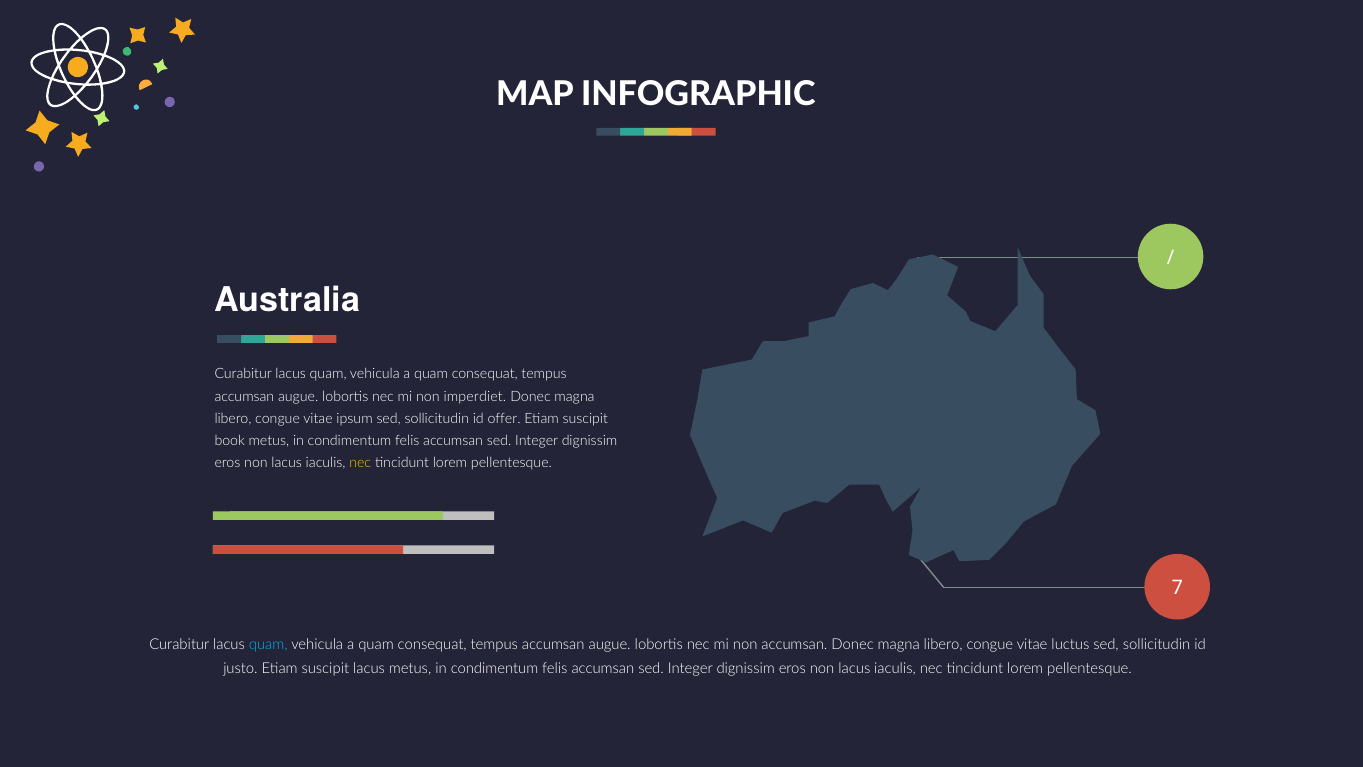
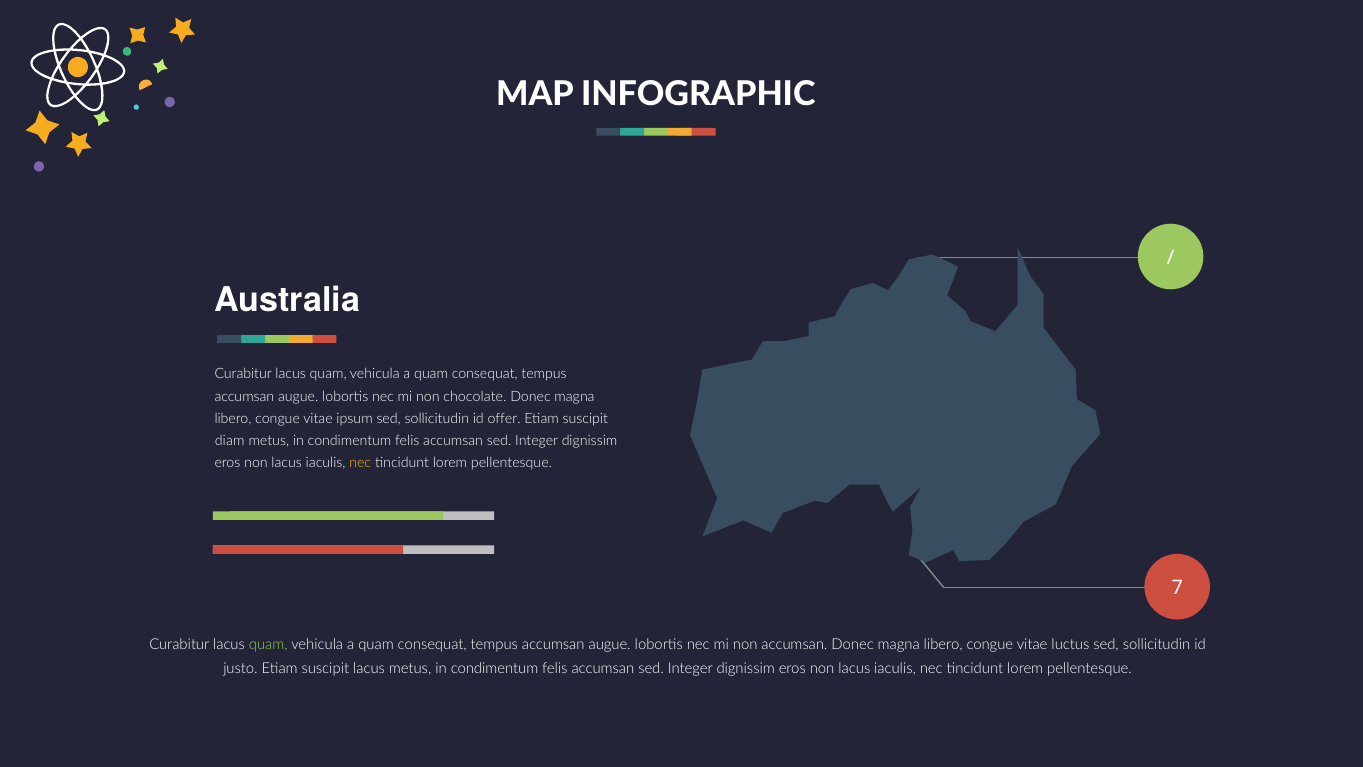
imperdiet: imperdiet -> chocolate
book: book -> diam
quam at (268, 644) colour: light blue -> light green
